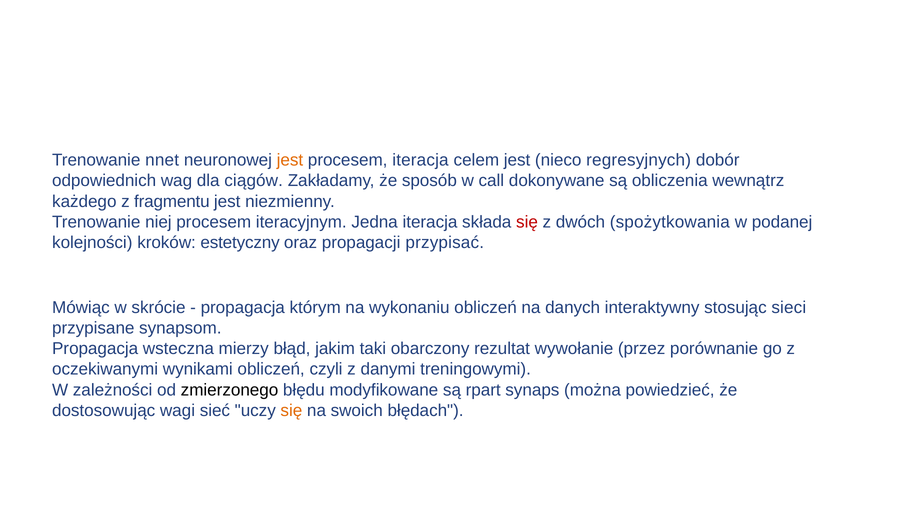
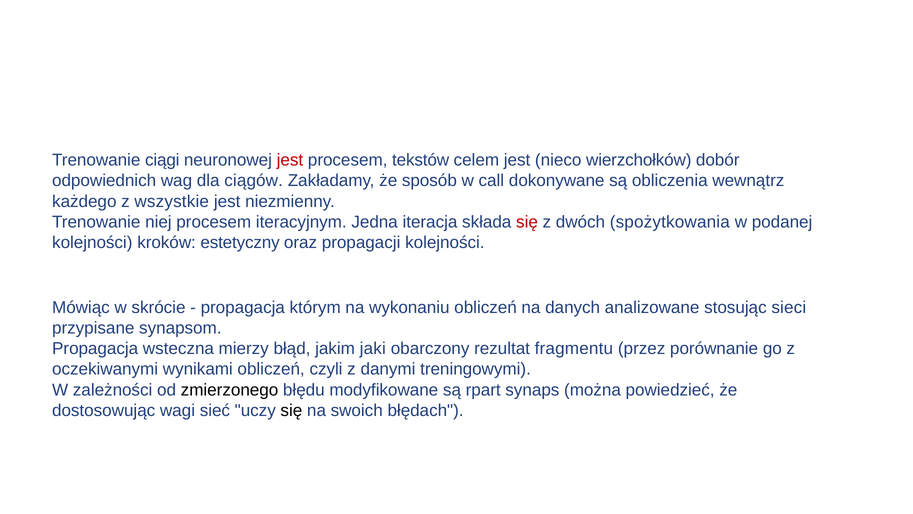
nnet: nnet -> ciągi
jest at (290, 160) colour: orange -> red
procesem iteracja: iteracja -> tekstów
regresyjnych: regresyjnych -> wierzchołków
fragmentu: fragmentu -> wszystkie
propagacji przypisać: przypisać -> kolejności
interaktywny: interaktywny -> analizowane
taki: taki -> jaki
wywołanie: wywołanie -> fragmentu
się at (291, 410) colour: orange -> black
